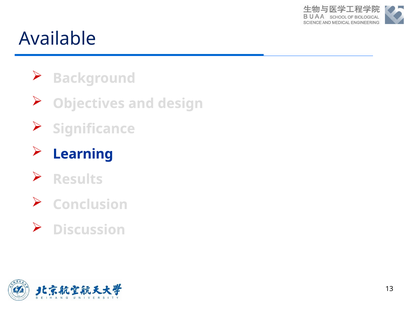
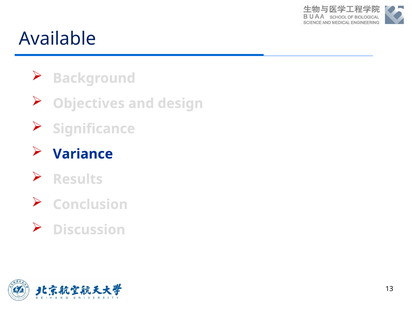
Learning: Learning -> Variance
